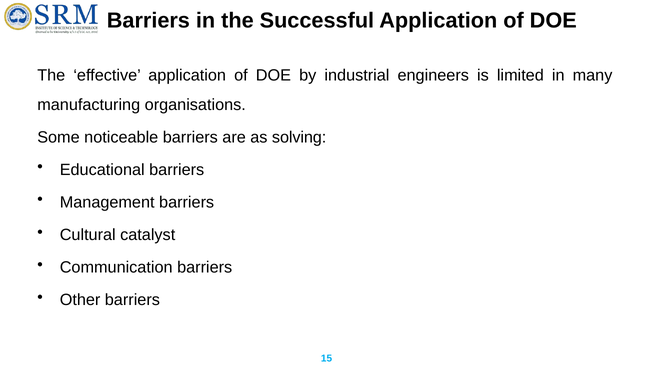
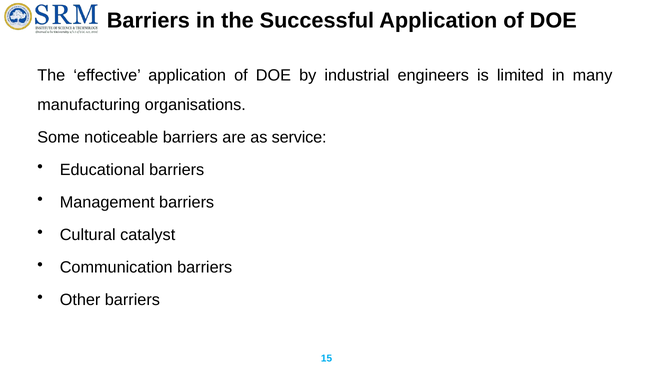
solving: solving -> service
